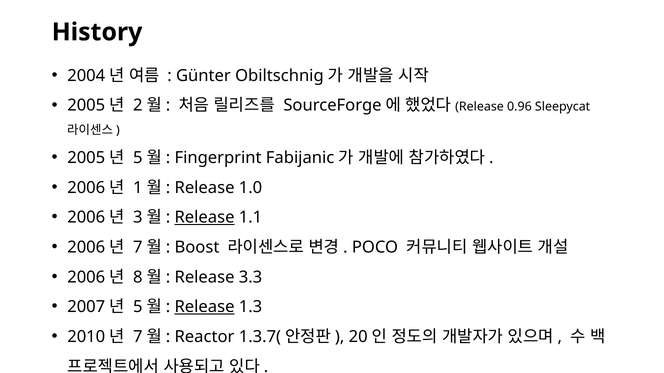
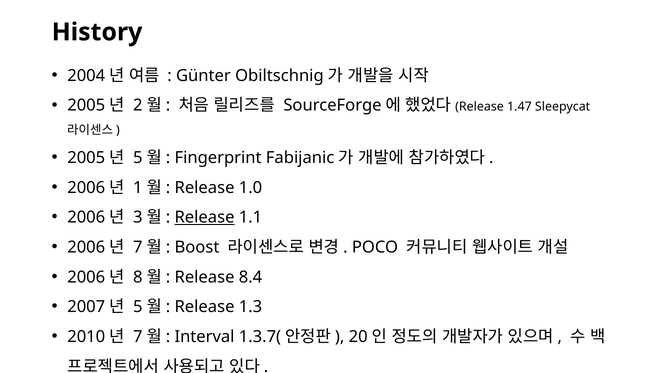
0.96: 0.96 -> 1.47
3.3: 3.3 -> 8.4
Release at (205, 307) underline: present -> none
Reactor: Reactor -> Interval
